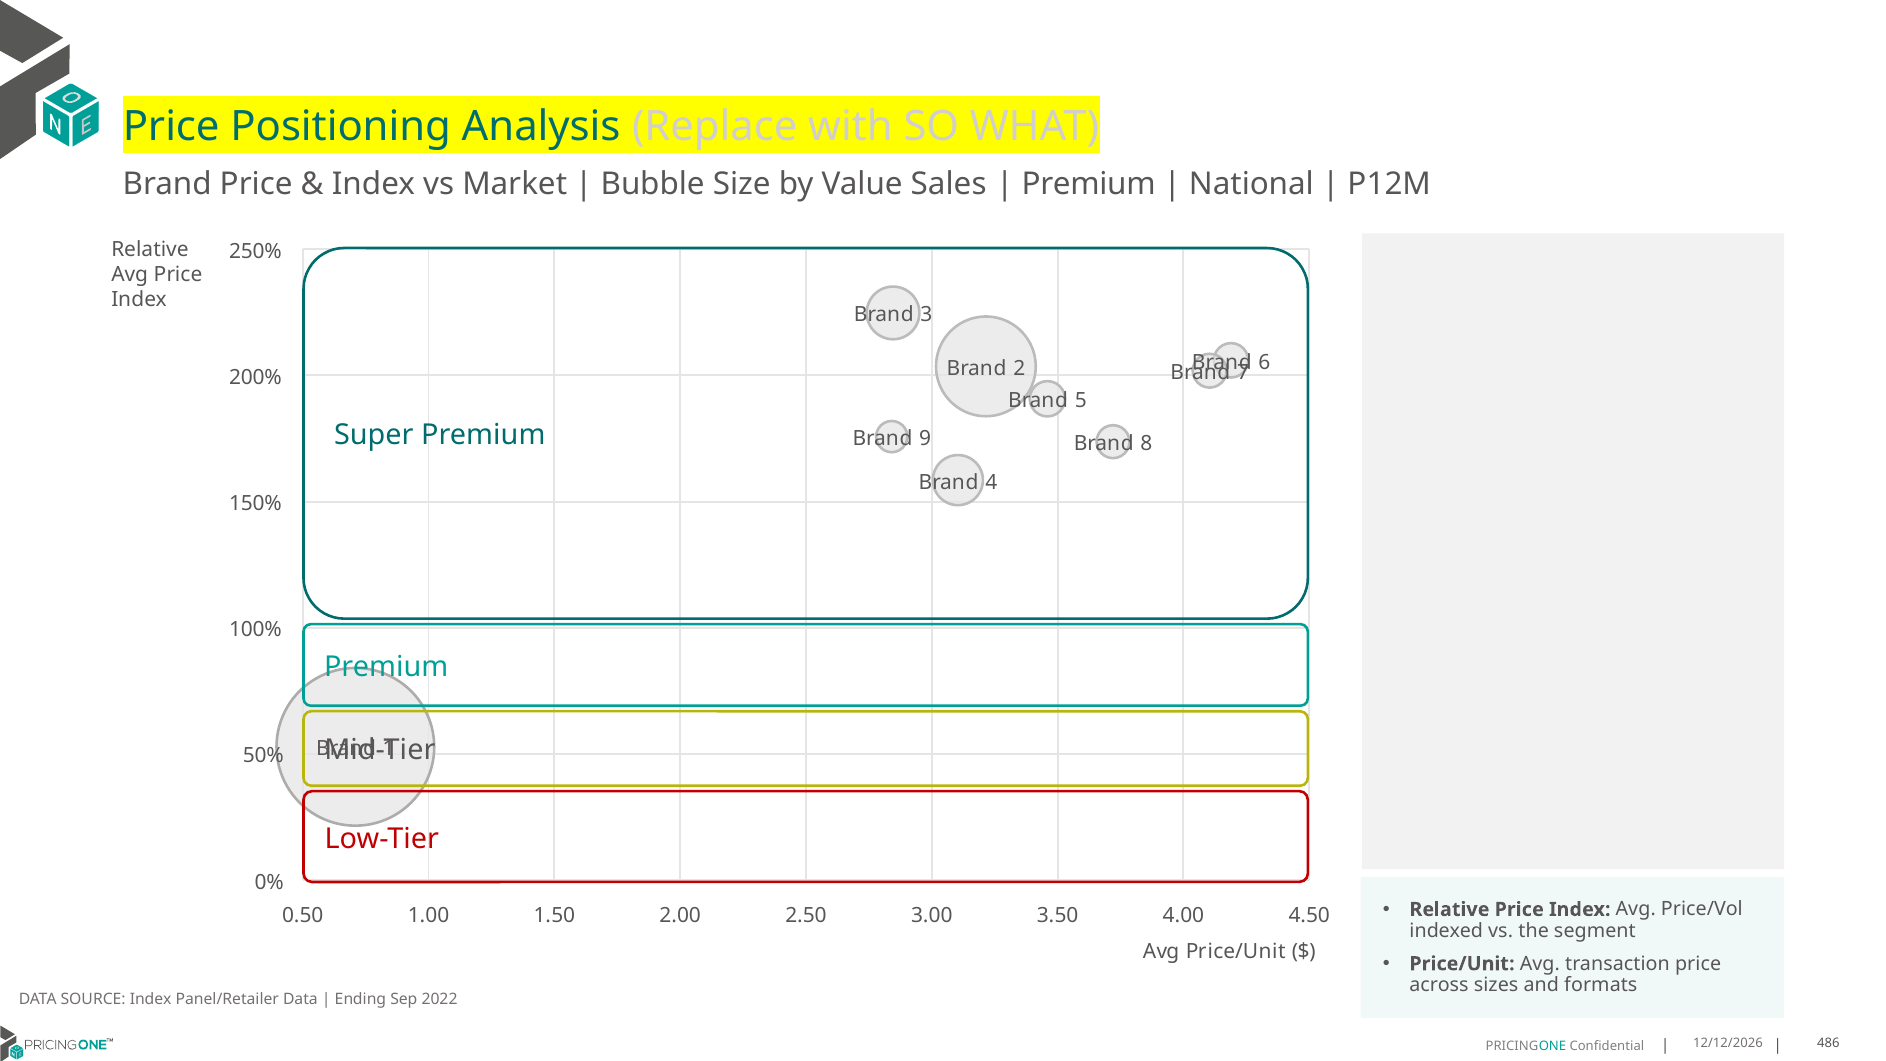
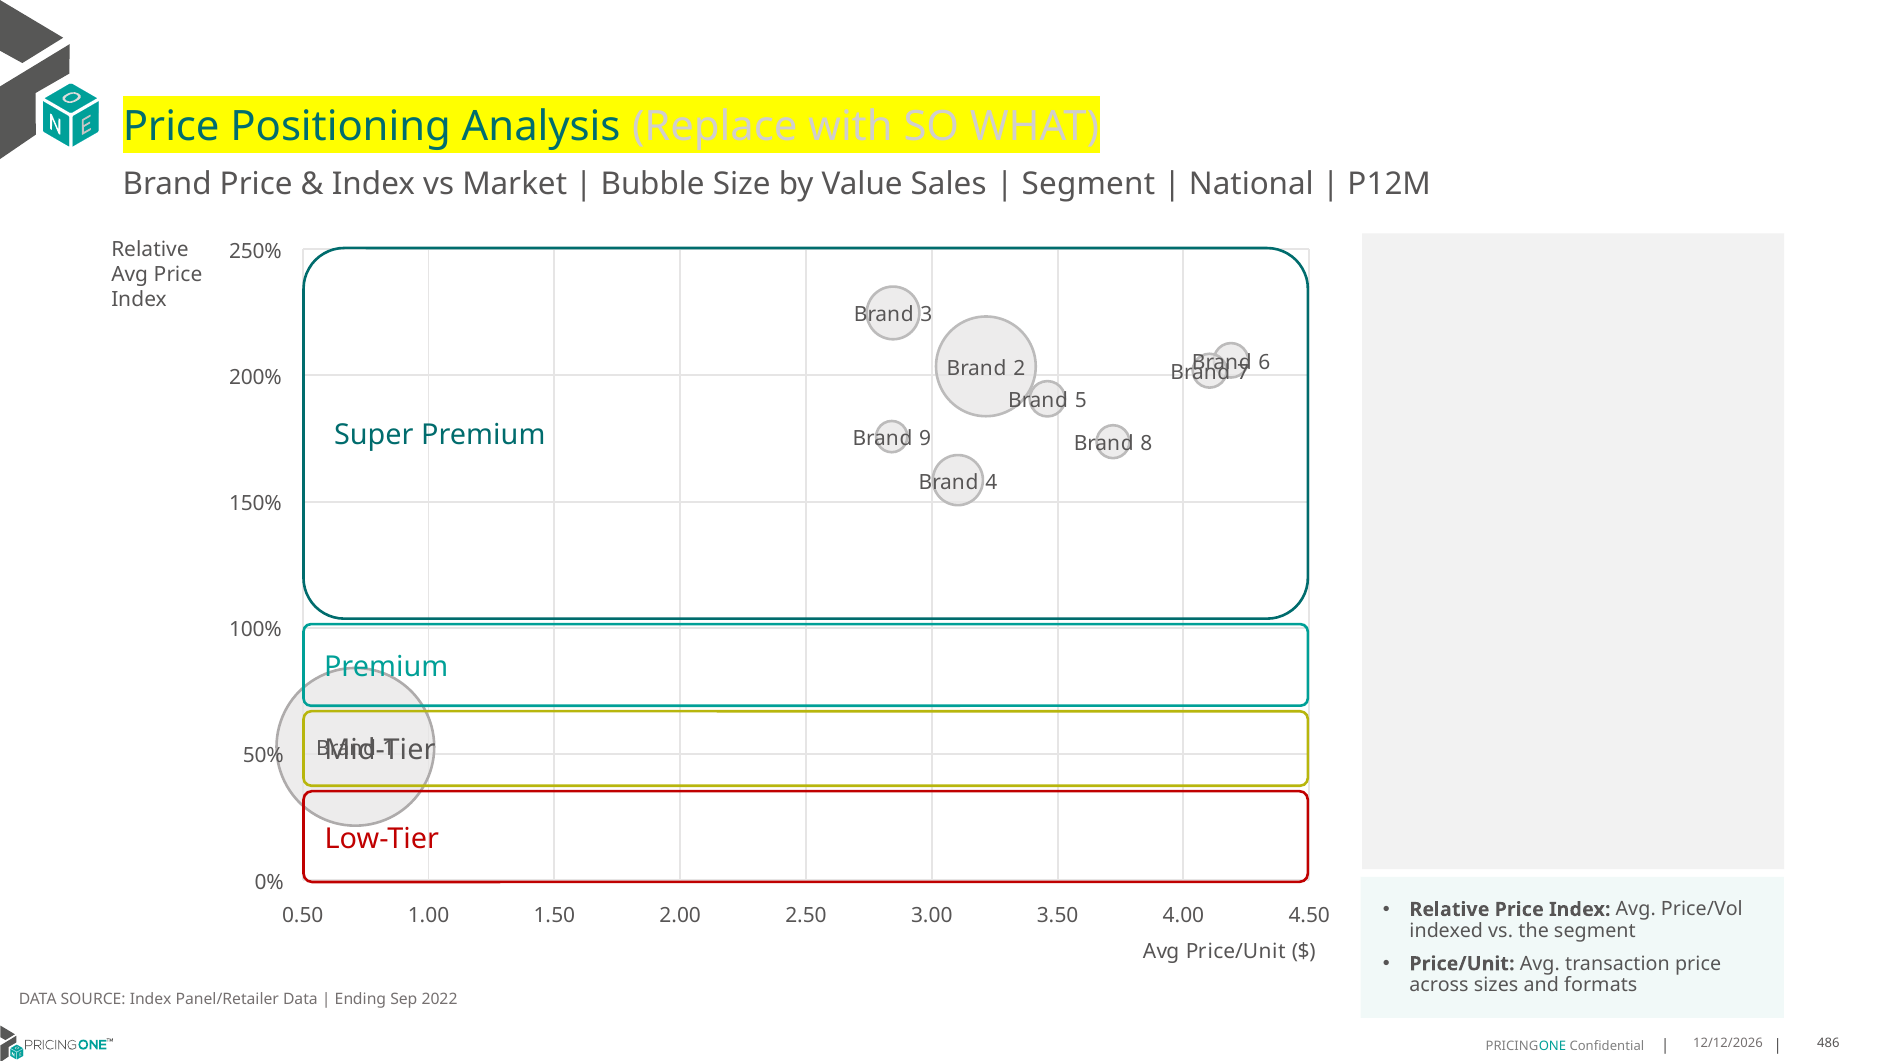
Premium at (1089, 184): Premium -> Segment
